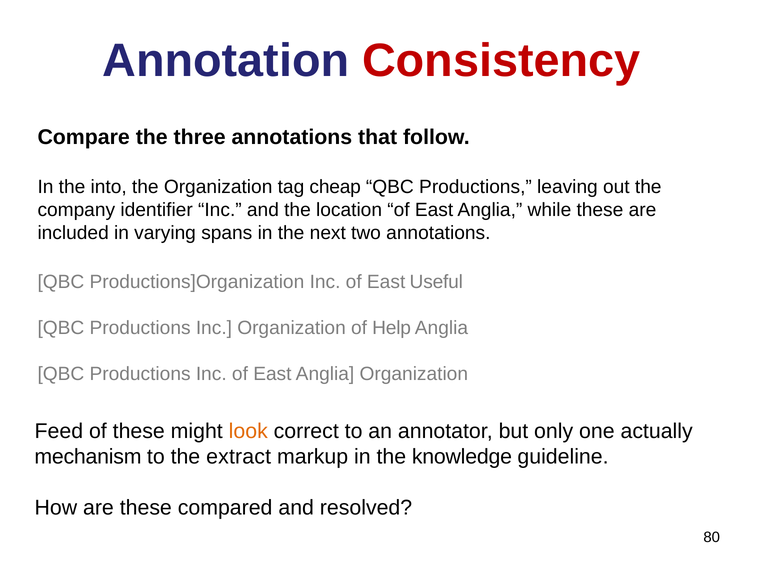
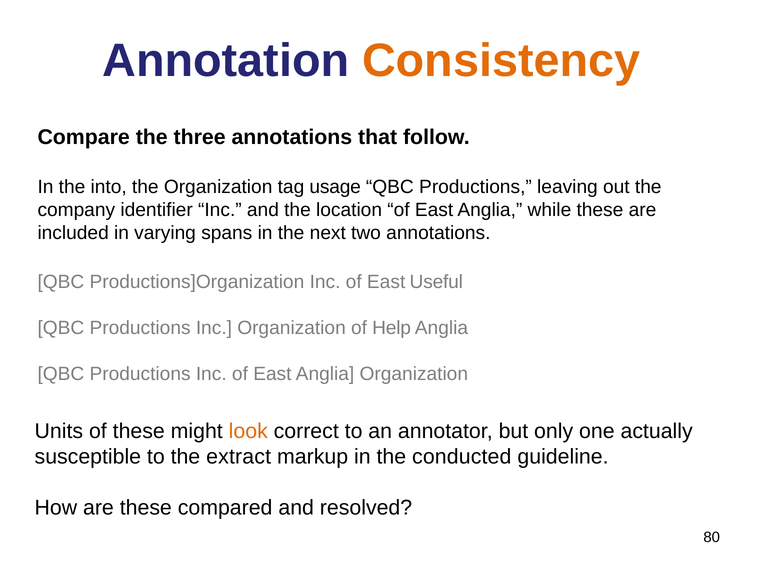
Consistency colour: red -> orange
cheap: cheap -> usage
Feed: Feed -> Units
mechanism: mechanism -> susceptible
knowledge: knowledge -> conducted
